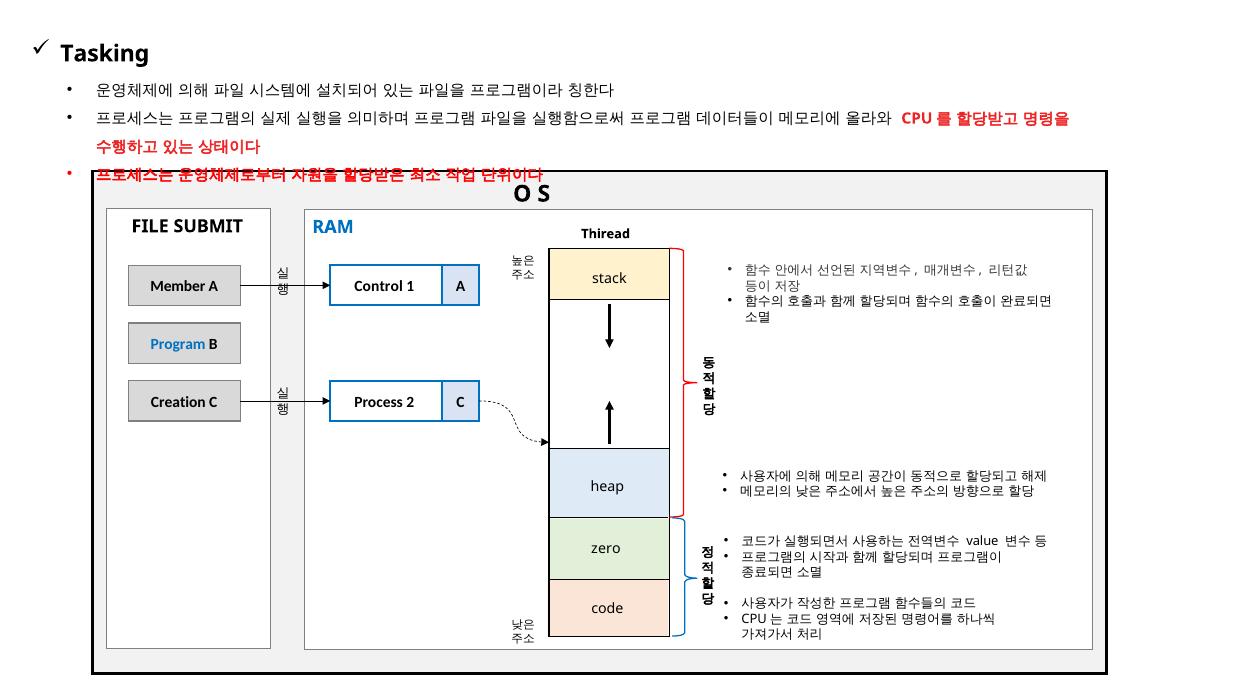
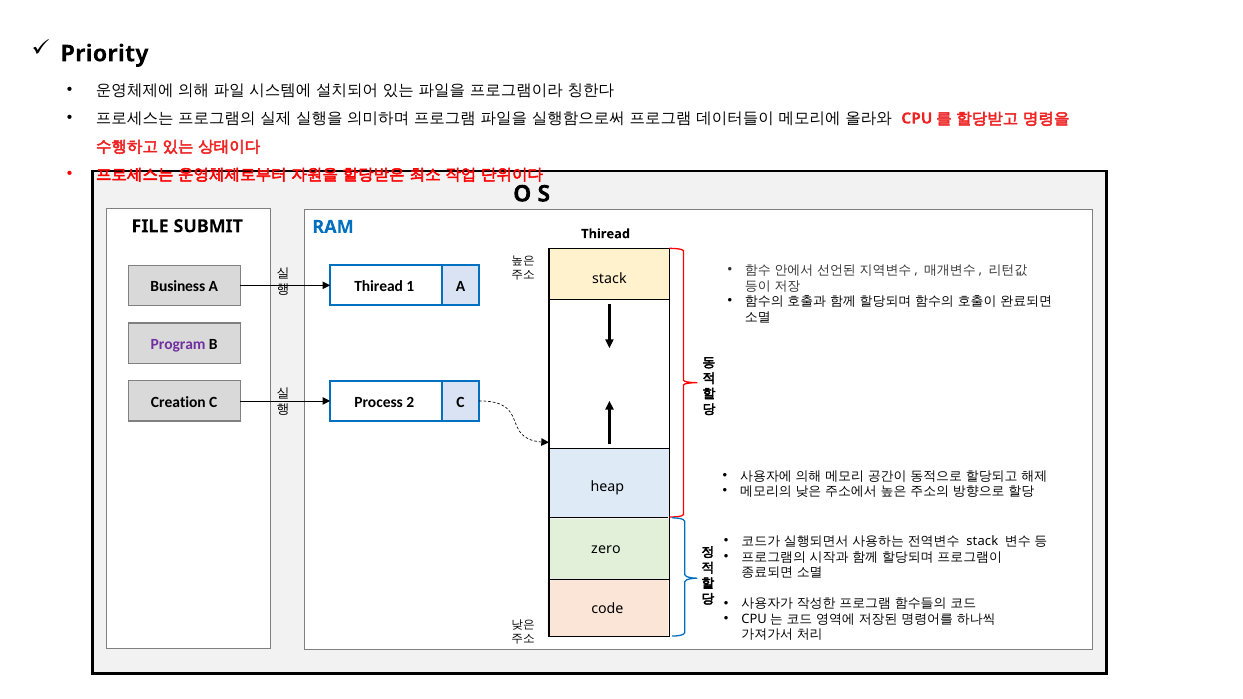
Tasking: Tasking -> Priority
Member: Member -> Business
Control at (379, 286): Control -> Thiread
Program colour: blue -> purple
value at (982, 541): value -> stack
